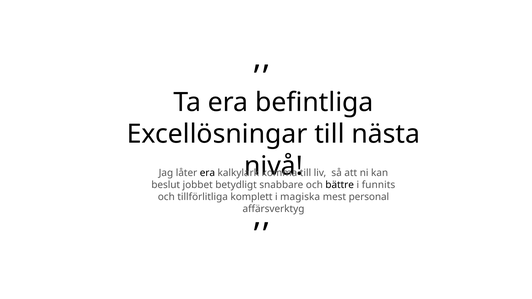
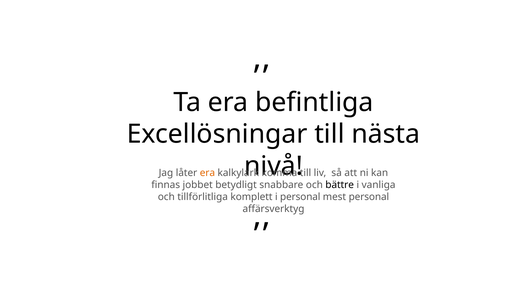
era at (207, 173) colour: black -> orange
beslut: beslut -> finnas
funnits: funnits -> vanliga
i magiska: magiska -> personal
